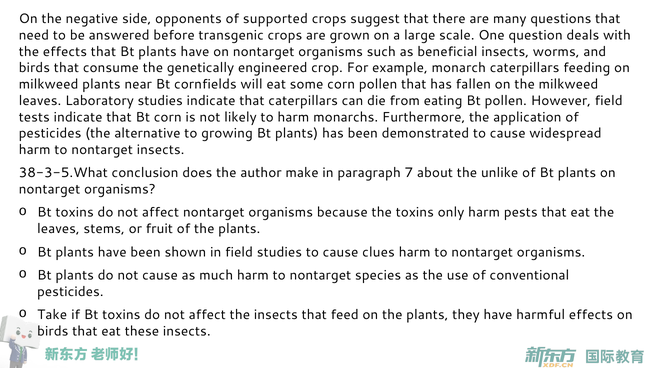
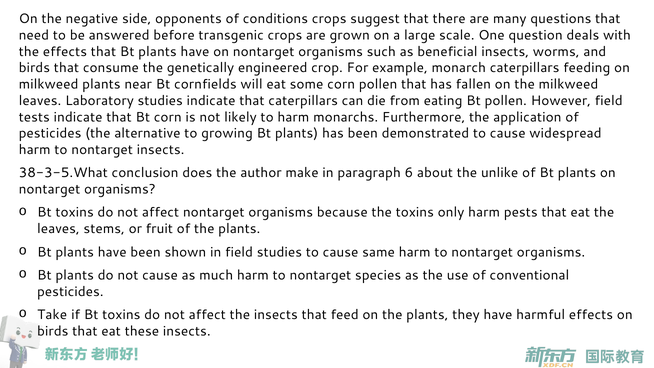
supported: supported -> conditions
7: 7 -> 6
clues: clues -> same
